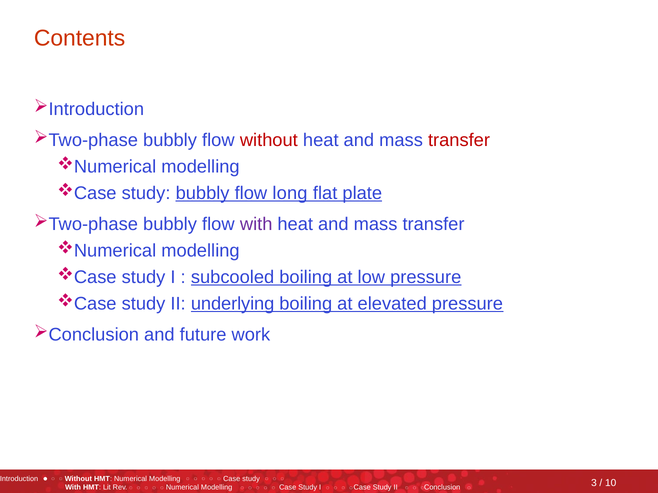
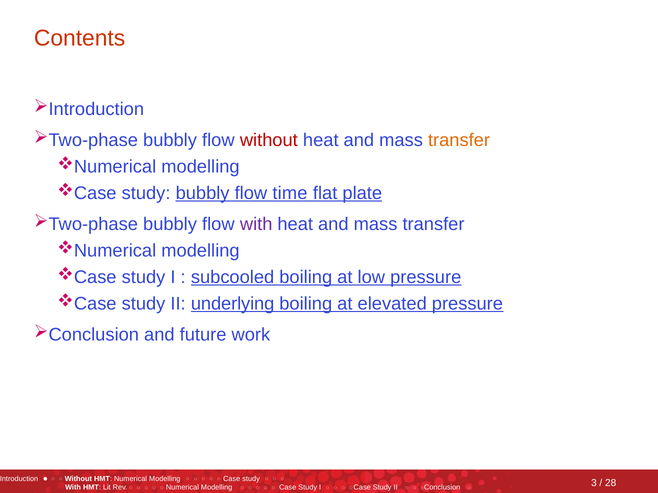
transfer at (459, 140) colour: red -> orange
long: long -> time
10: 10 -> 28
